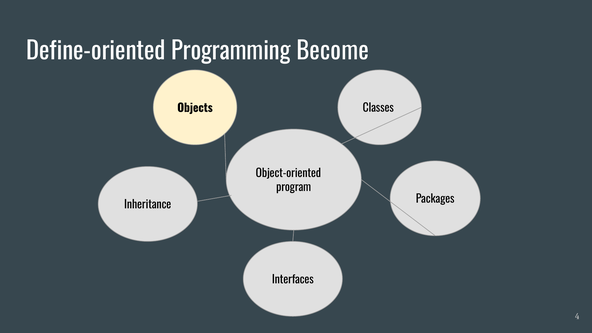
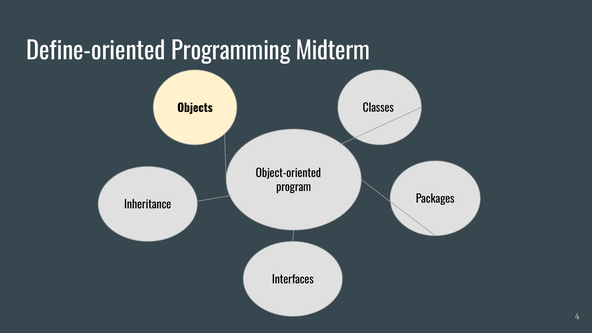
Become: Become -> Midterm
